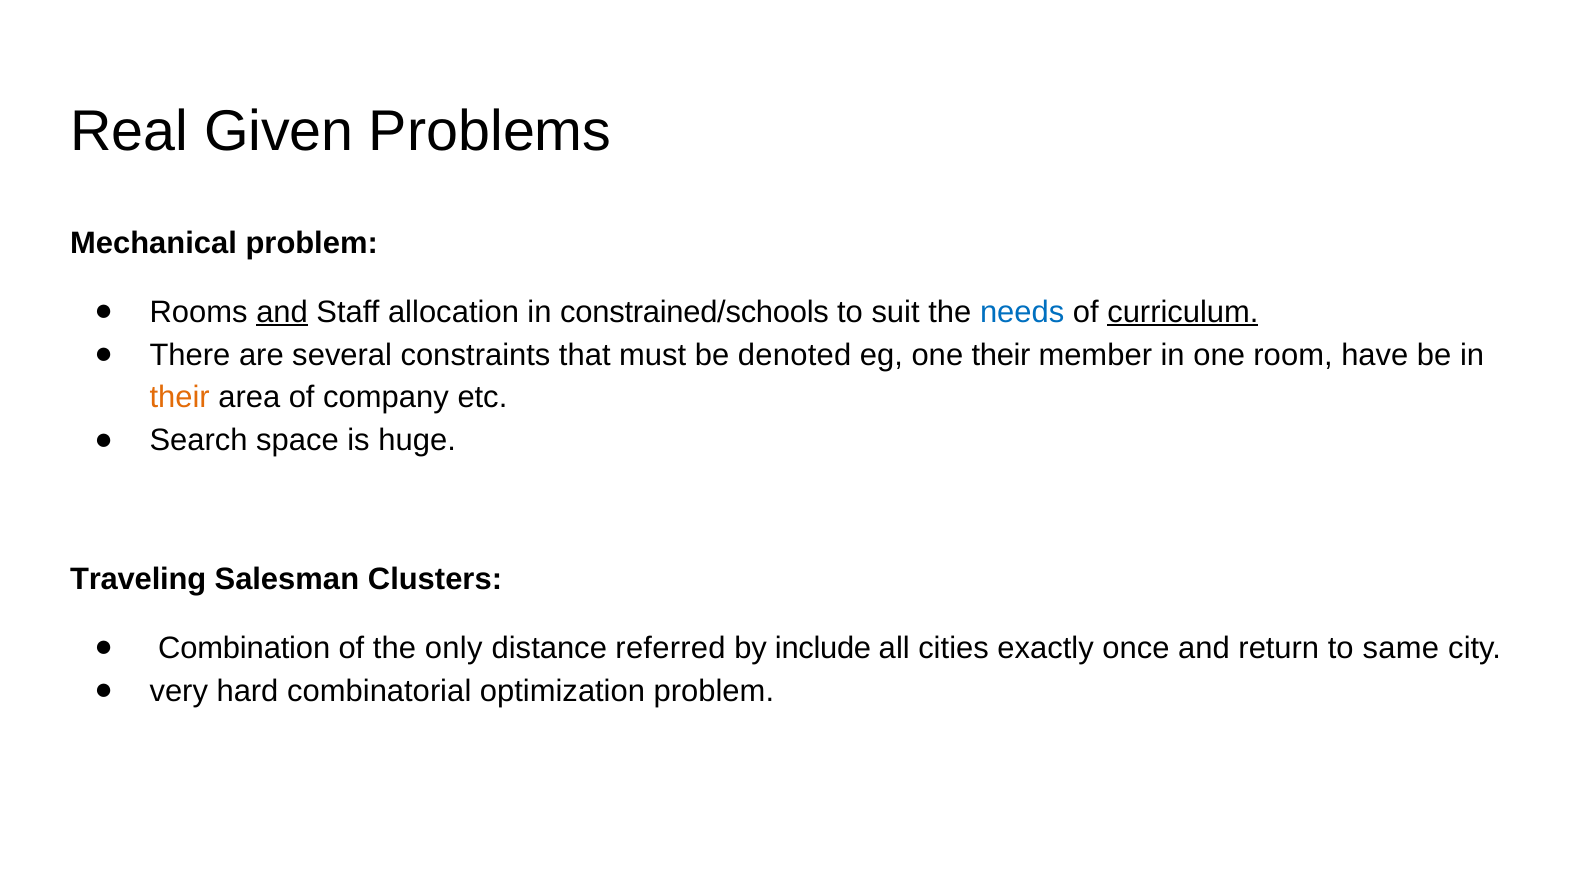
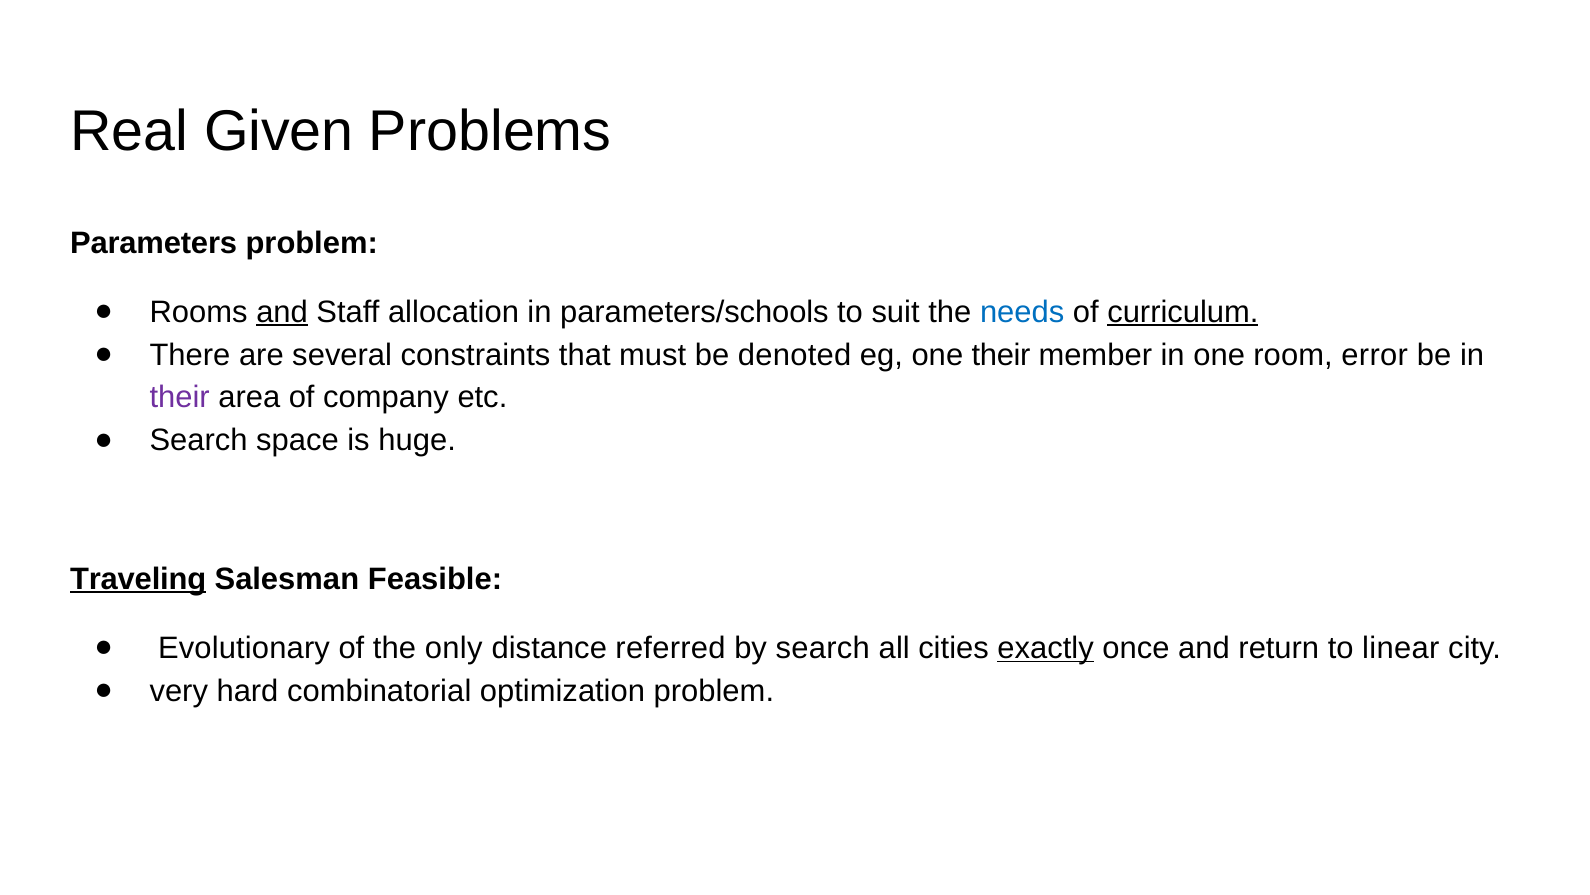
Mechanical: Mechanical -> Parameters
constrained/schools: constrained/schools -> parameters/schools
have: have -> error
their at (180, 397) colour: orange -> purple
Traveling underline: none -> present
Clusters: Clusters -> Feasible
Combination: Combination -> Evolutionary
by include: include -> search
exactly underline: none -> present
same: same -> linear
